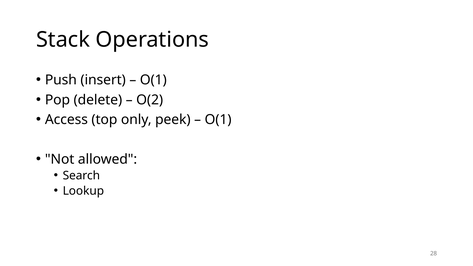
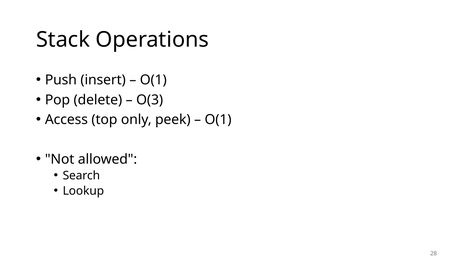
O(2: O(2 -> O(3
